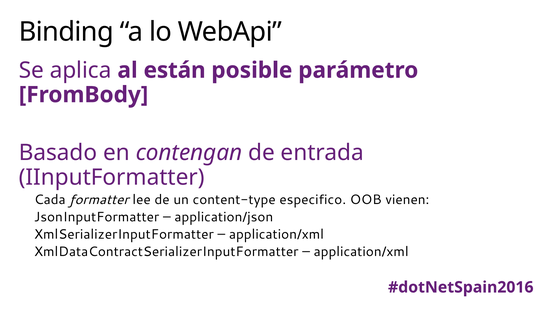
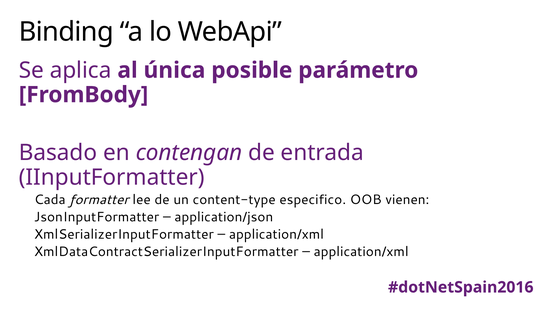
están: están -> única
